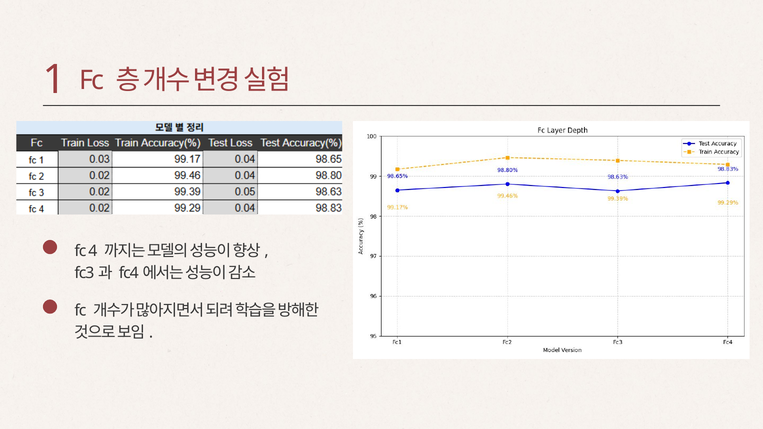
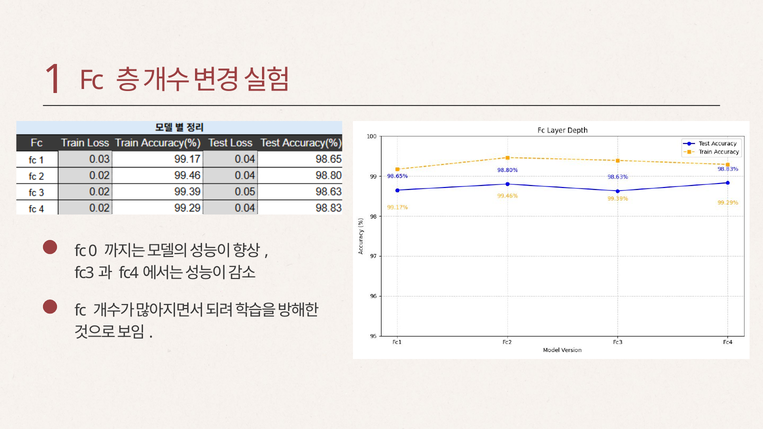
4: 4 -> 0
